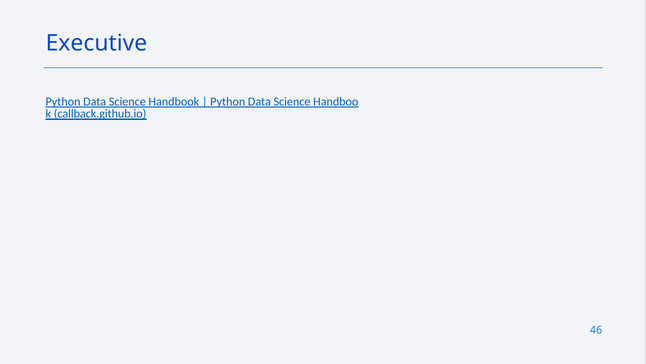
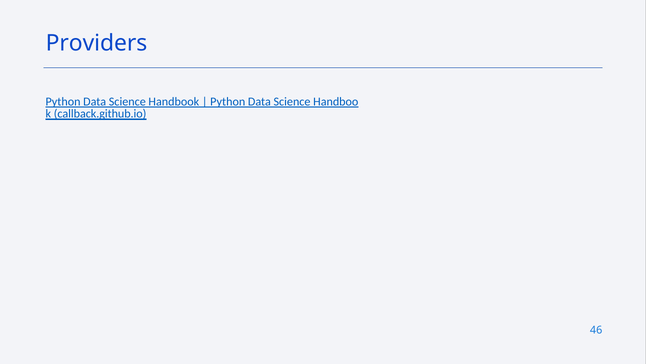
Executive: Executive -> Providers
